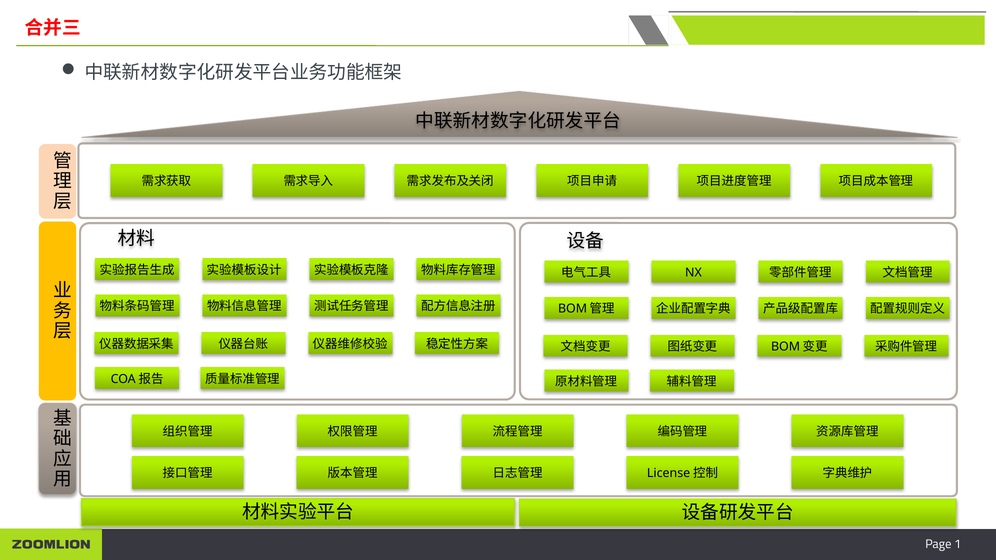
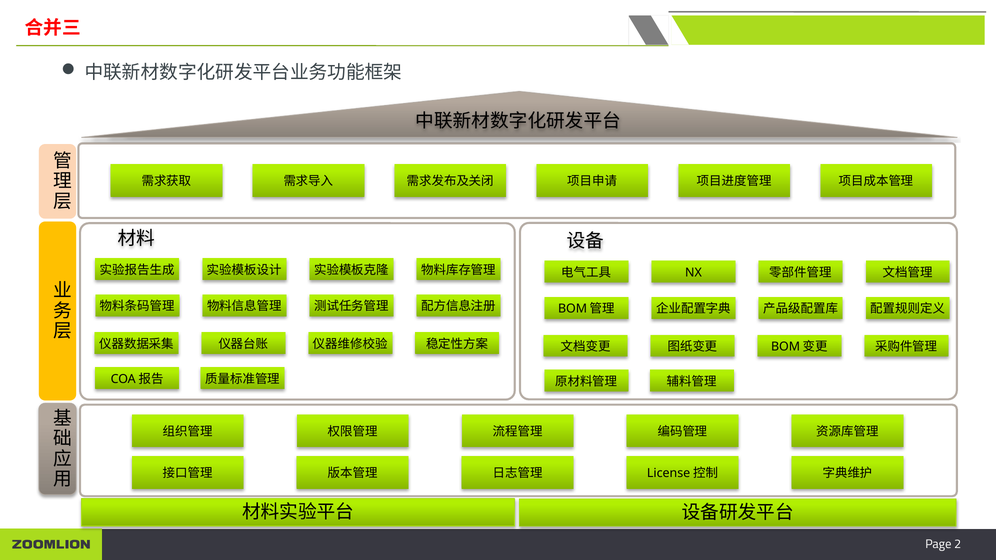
1: 1 -> 2
